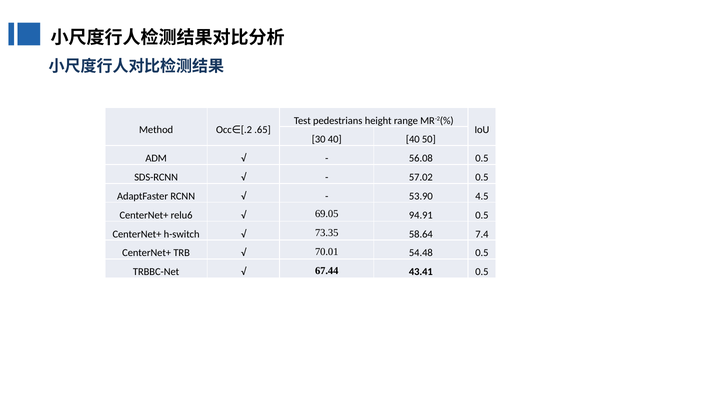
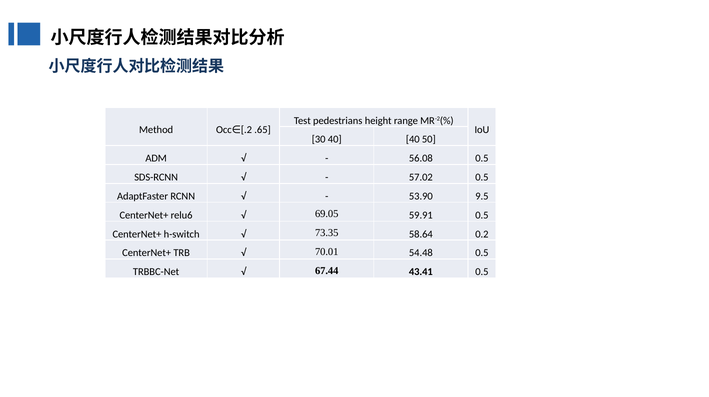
4.5: 4.5 -> 9.5
94.91: 94.91 -> 59.91
7.4: 7.4 -> 0.2
